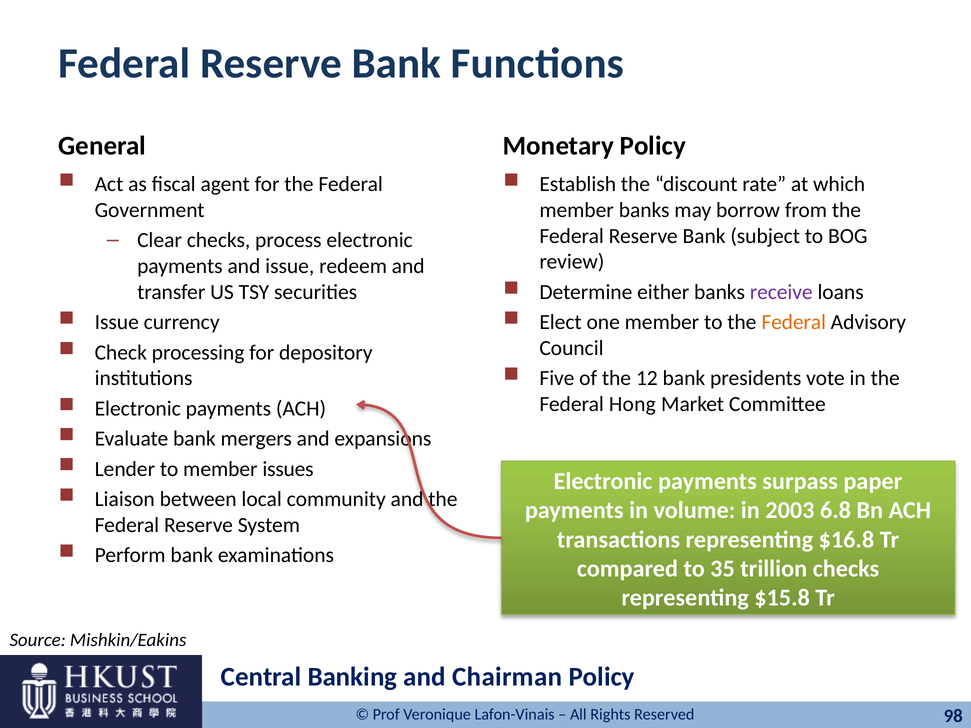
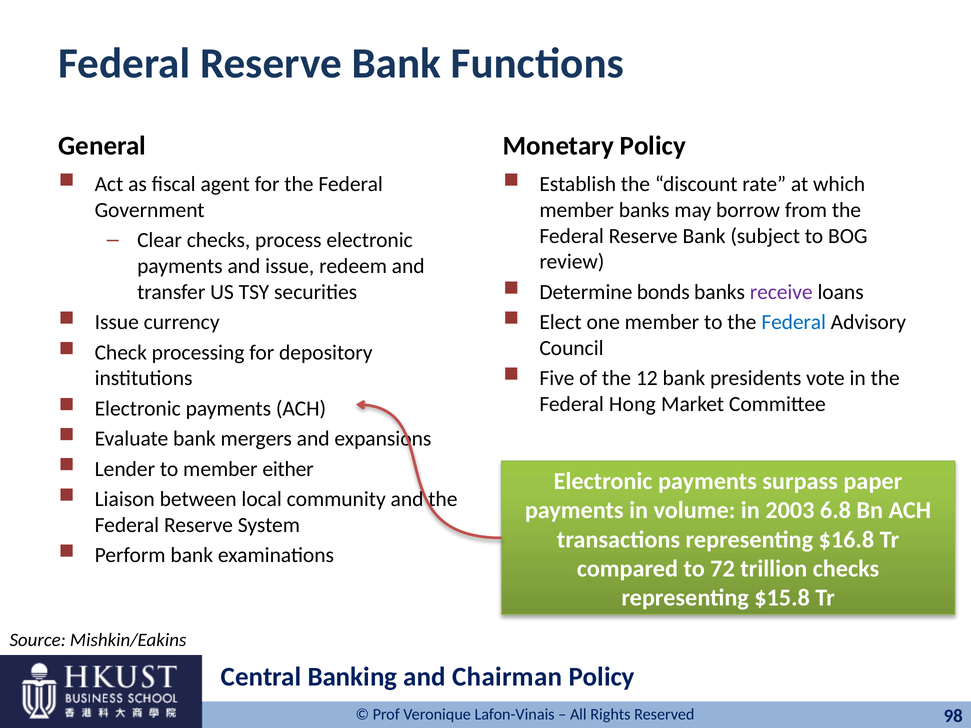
either: either -> bonds
Federal at (794, 322) colour: orange -> blue
issues: issues -> either
35: 35 -> 72
